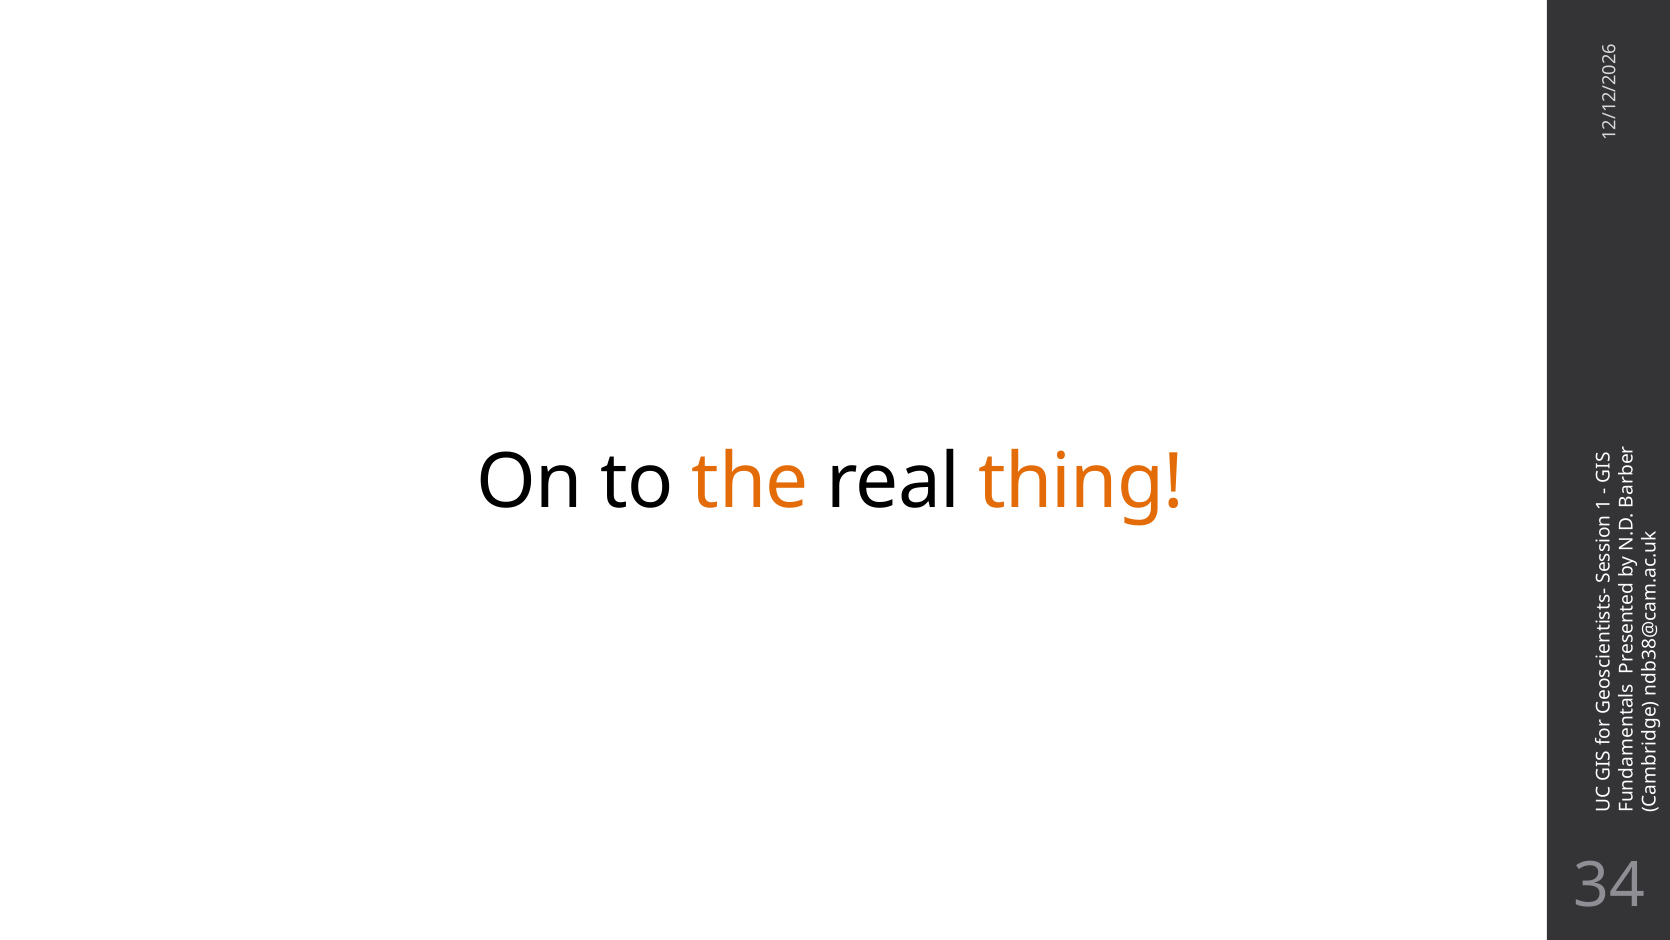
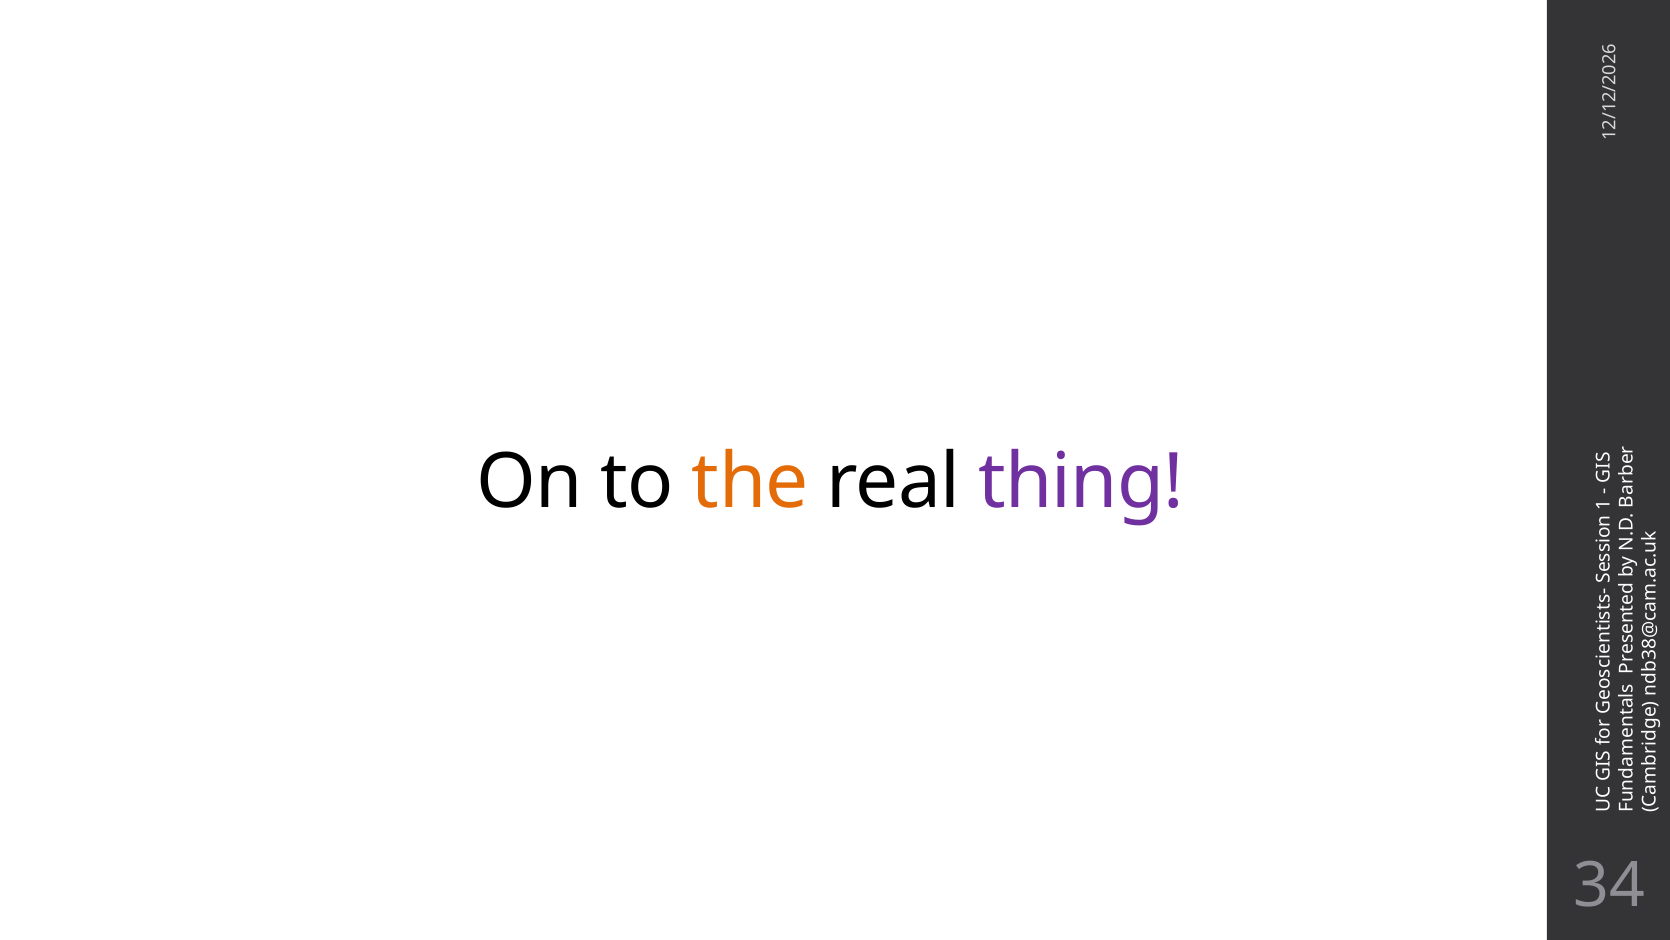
thing colour: orange -> purple
